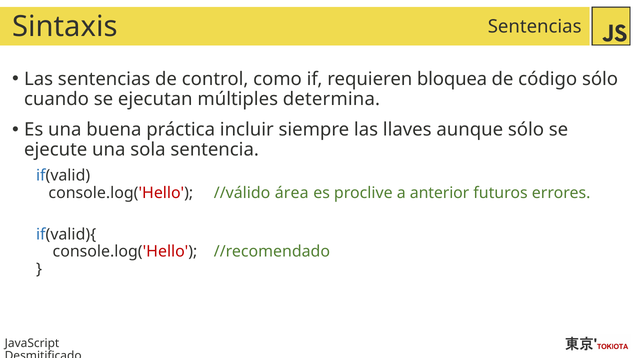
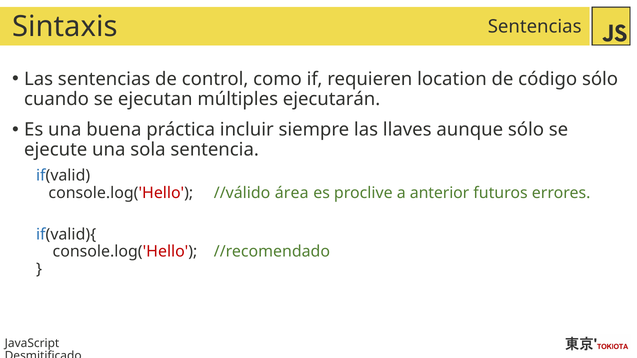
bloquea: bloquea -> location
determina: determina -> ejecutarán
